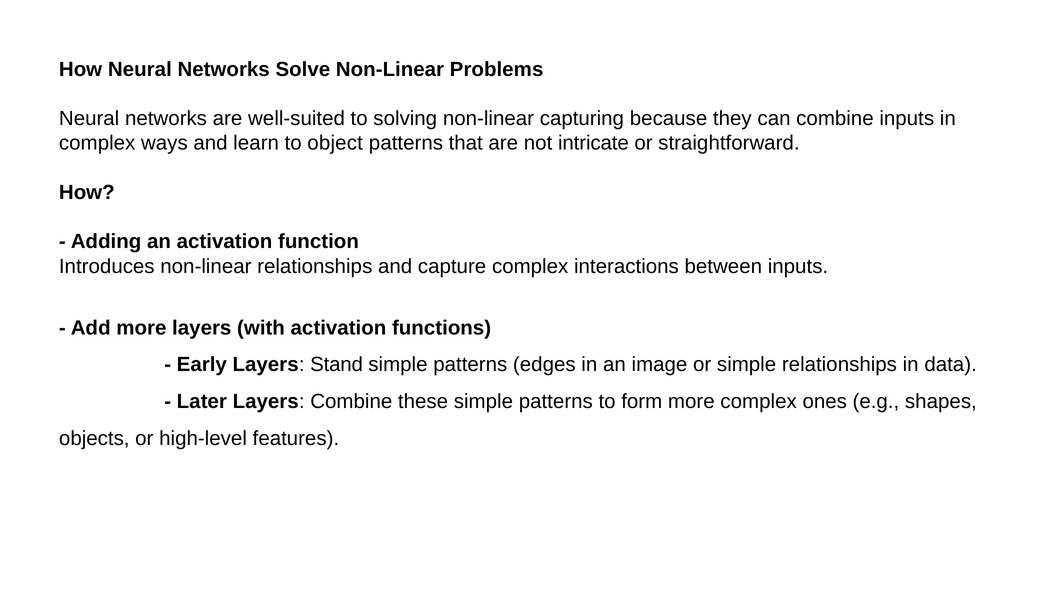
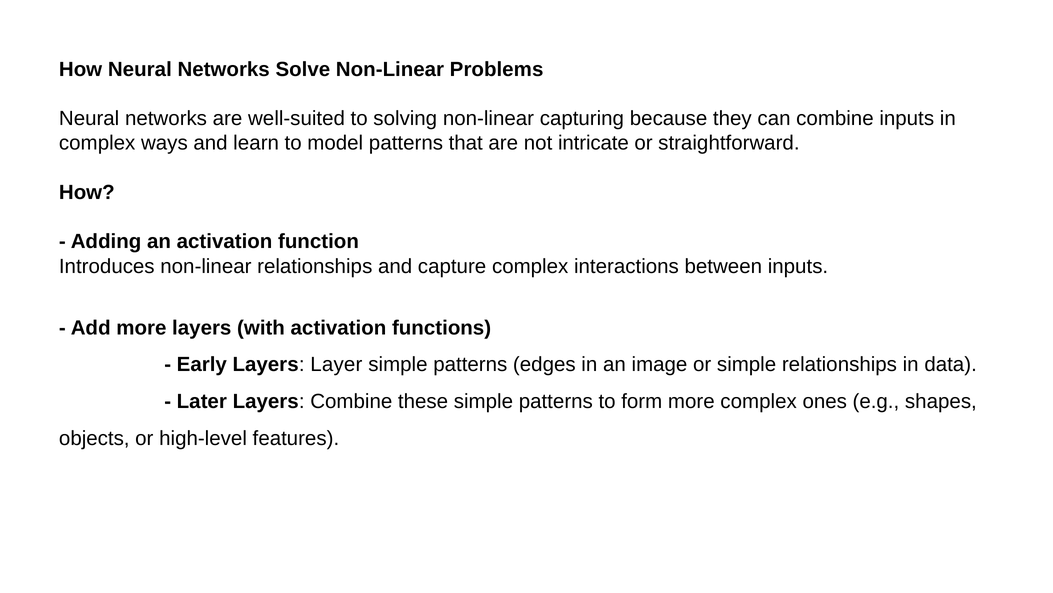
object: object -> model
Stand: Stand -> Layer
